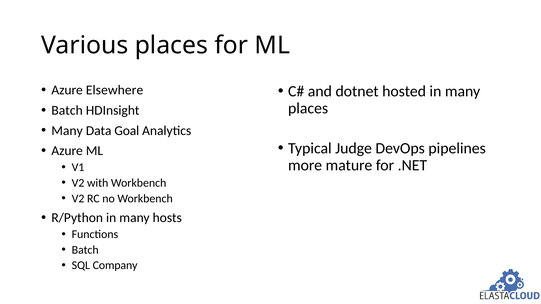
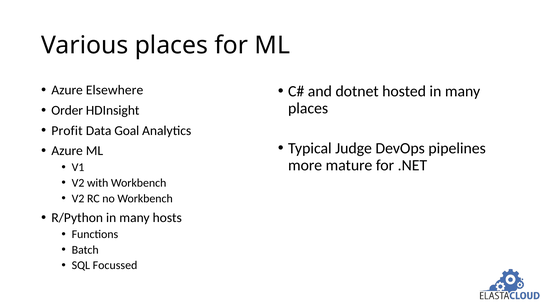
Batch at (67, 111): Batch -> Order
Many at (67, 131): Many -> Profit
Company: Company -> Focussed
